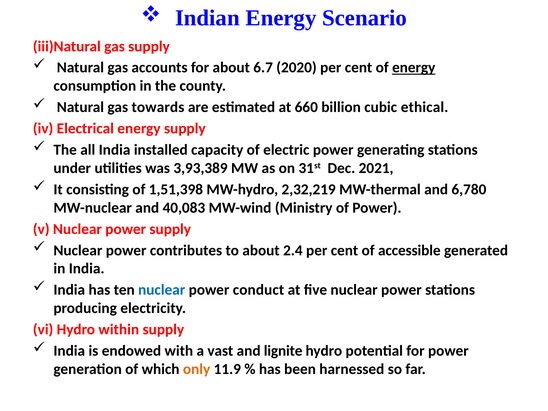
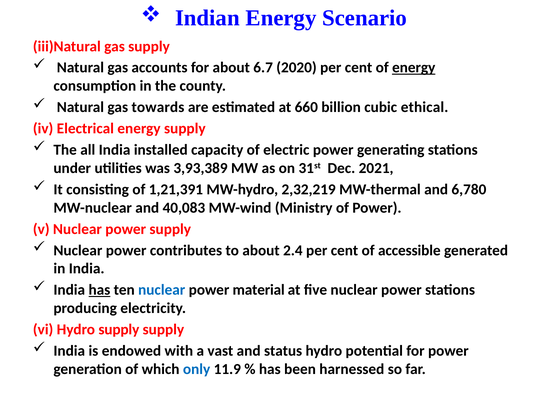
1,51,398: 1,51,398 -> 1,21,391
has at (99, 290) underline: none -> present
conduct: conduct -> material
Hydro within: within -> supply
lignite: lignite -> status
only colour: orange -> blue
